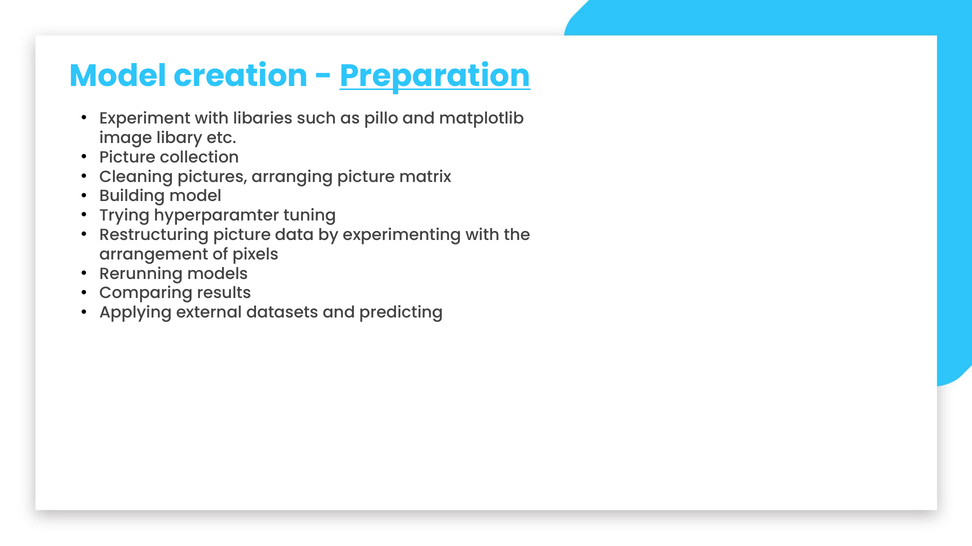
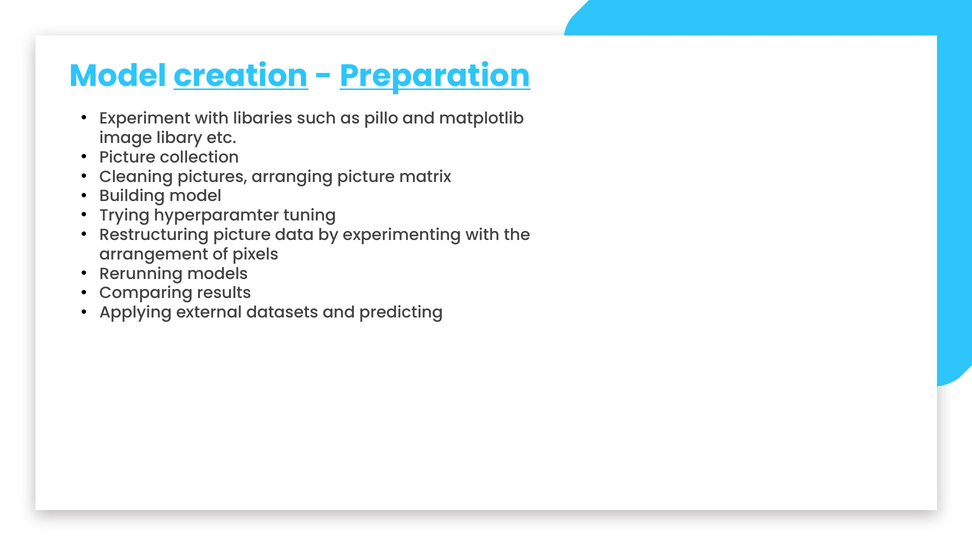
creation underline: none -> present
